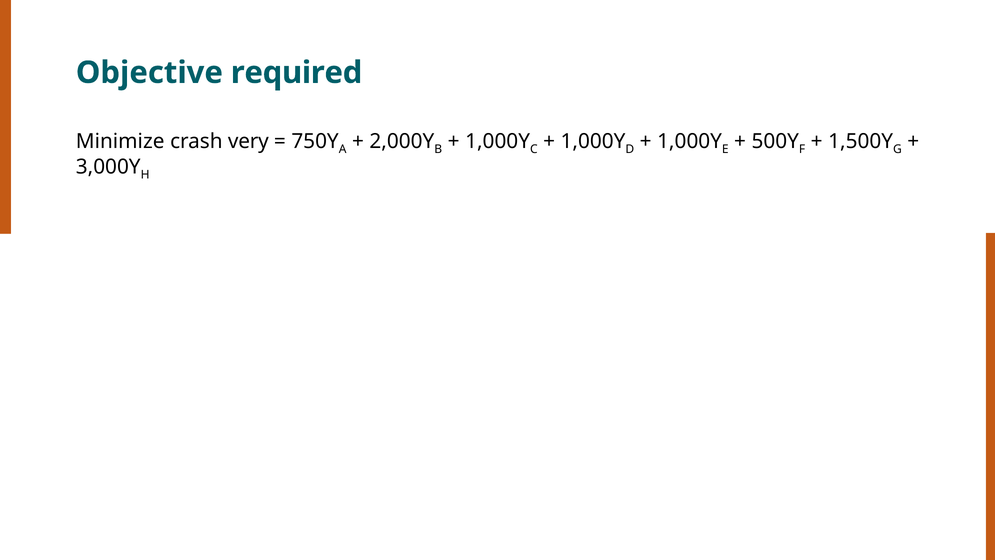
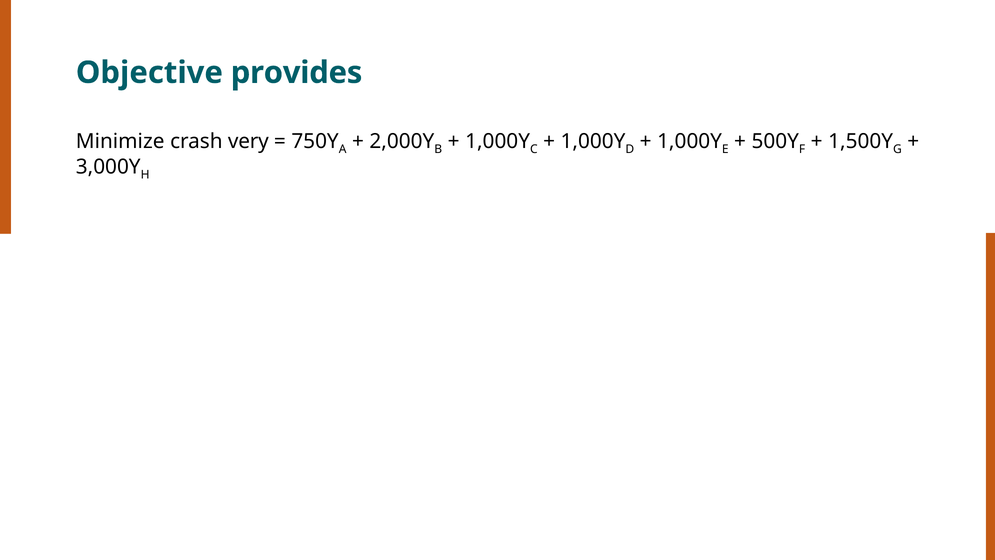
required: required -> provides
